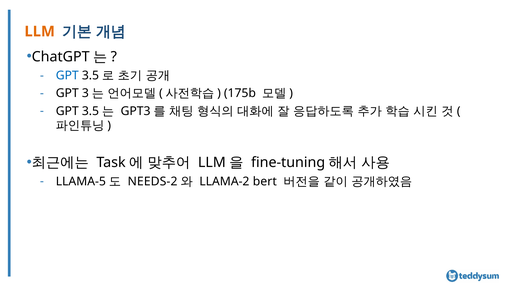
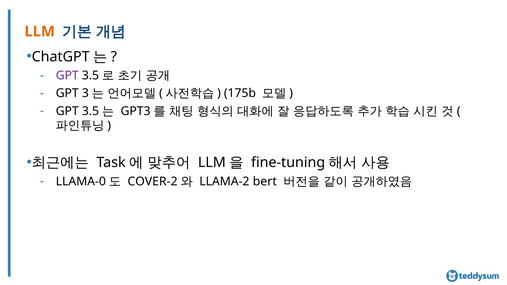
GPT at (67, 76) colour: blue -> purple
LLAMA-5: LLAMA-5 -> LLAMA-0
NEEDS-2: NEEDS-2 -> COVER-2
